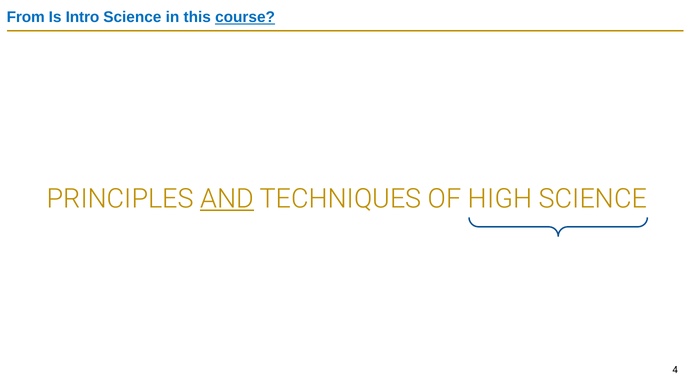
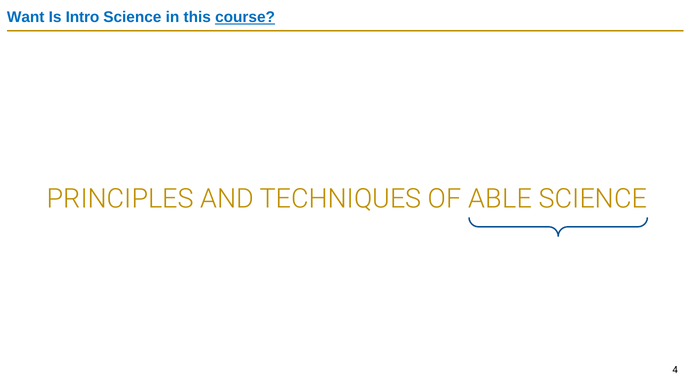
From: From -> Want
AND underline: present -> none
HIGH: HIGH -> ABLE
